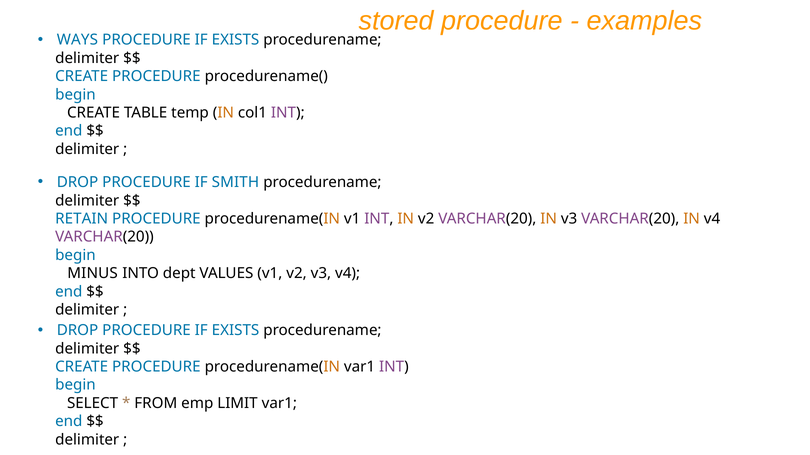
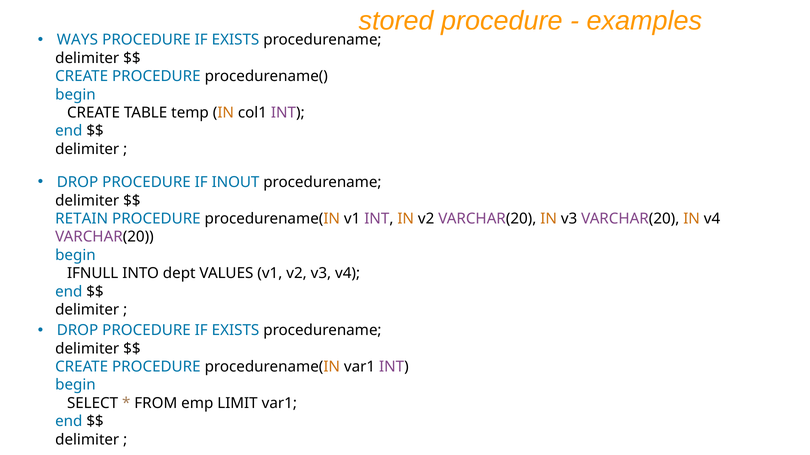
SMITH: SMITH -> INOUT
MINUS: MINUS -> IFNULL
